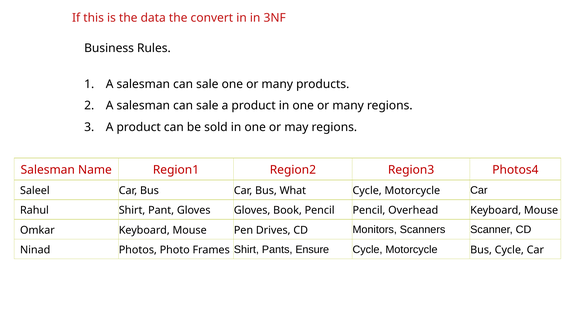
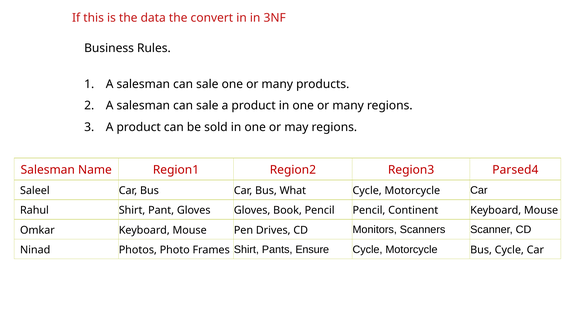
Photos4: Photos4 -> Parsed4
Overhead: Overhead -> Continent
